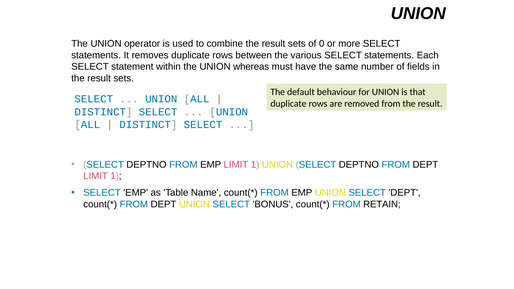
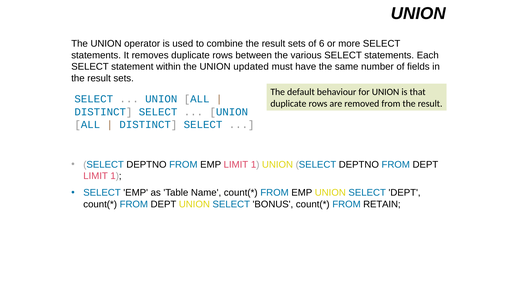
0: 0 -> 6
whereas: whereas -> updated
